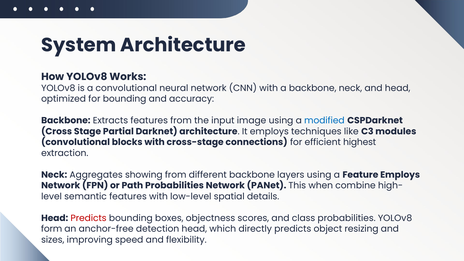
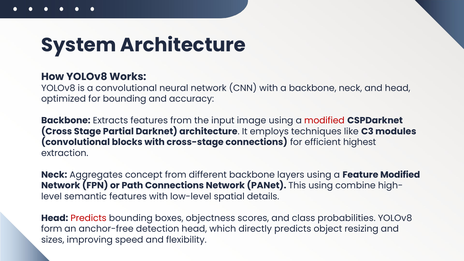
modified at (324, 121) colour: blue -> red
showing: showing -> concept
Feature Employs: Employs -> Modified
Path Probabilities: Probabilities -> Connections
This when: when -> using
